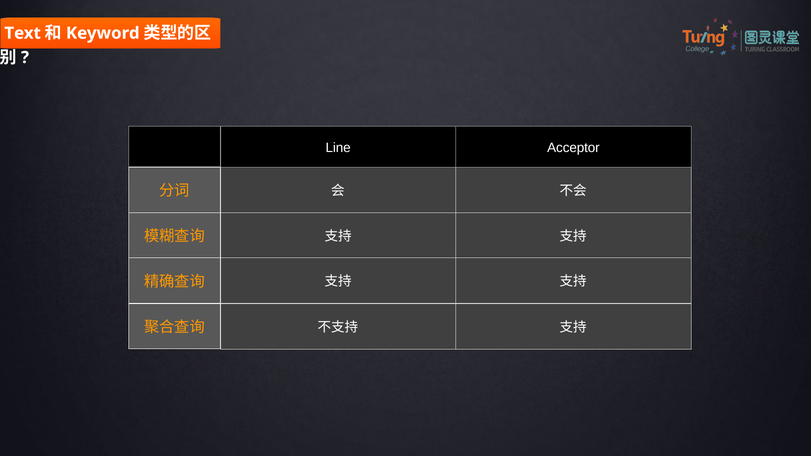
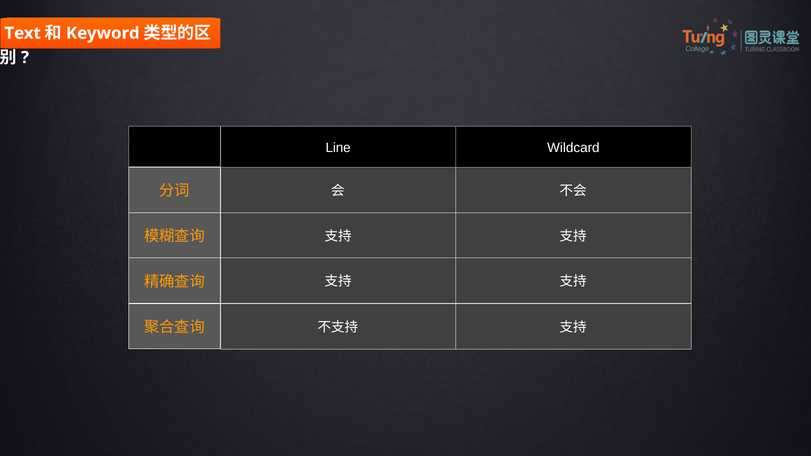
Acceptor: Acceptor -> Wildcard
